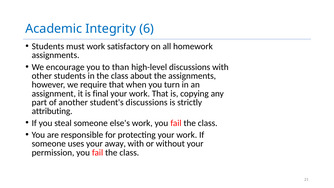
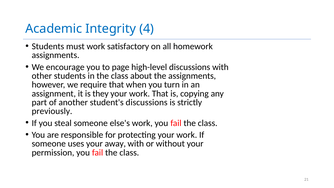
6: 6 -> 4
than: than -> page
final: final -> they
attributing: attributing -> previously
